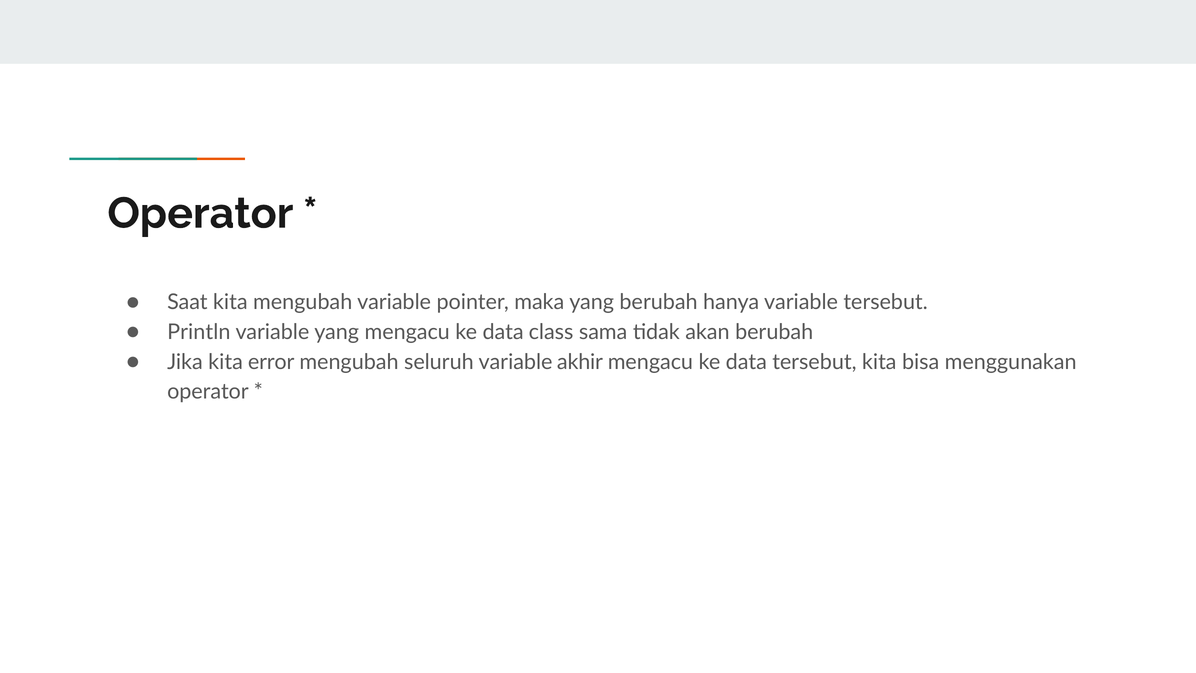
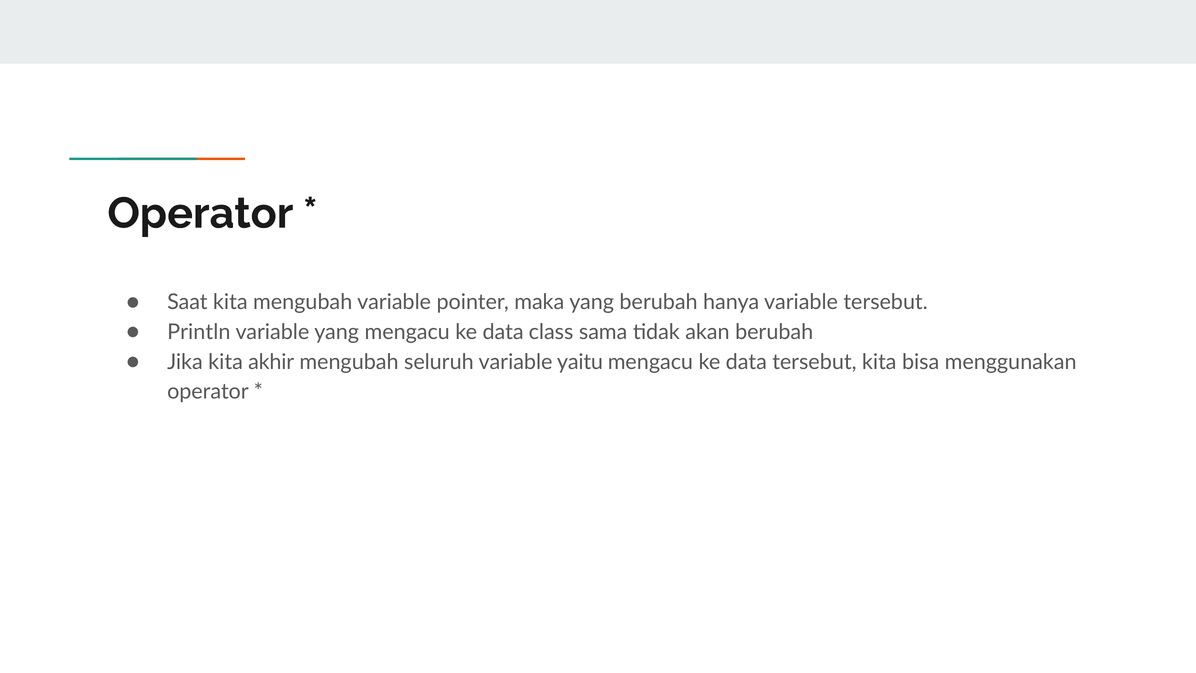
error: error -> akhir
akhir: akhir -> yaitu
